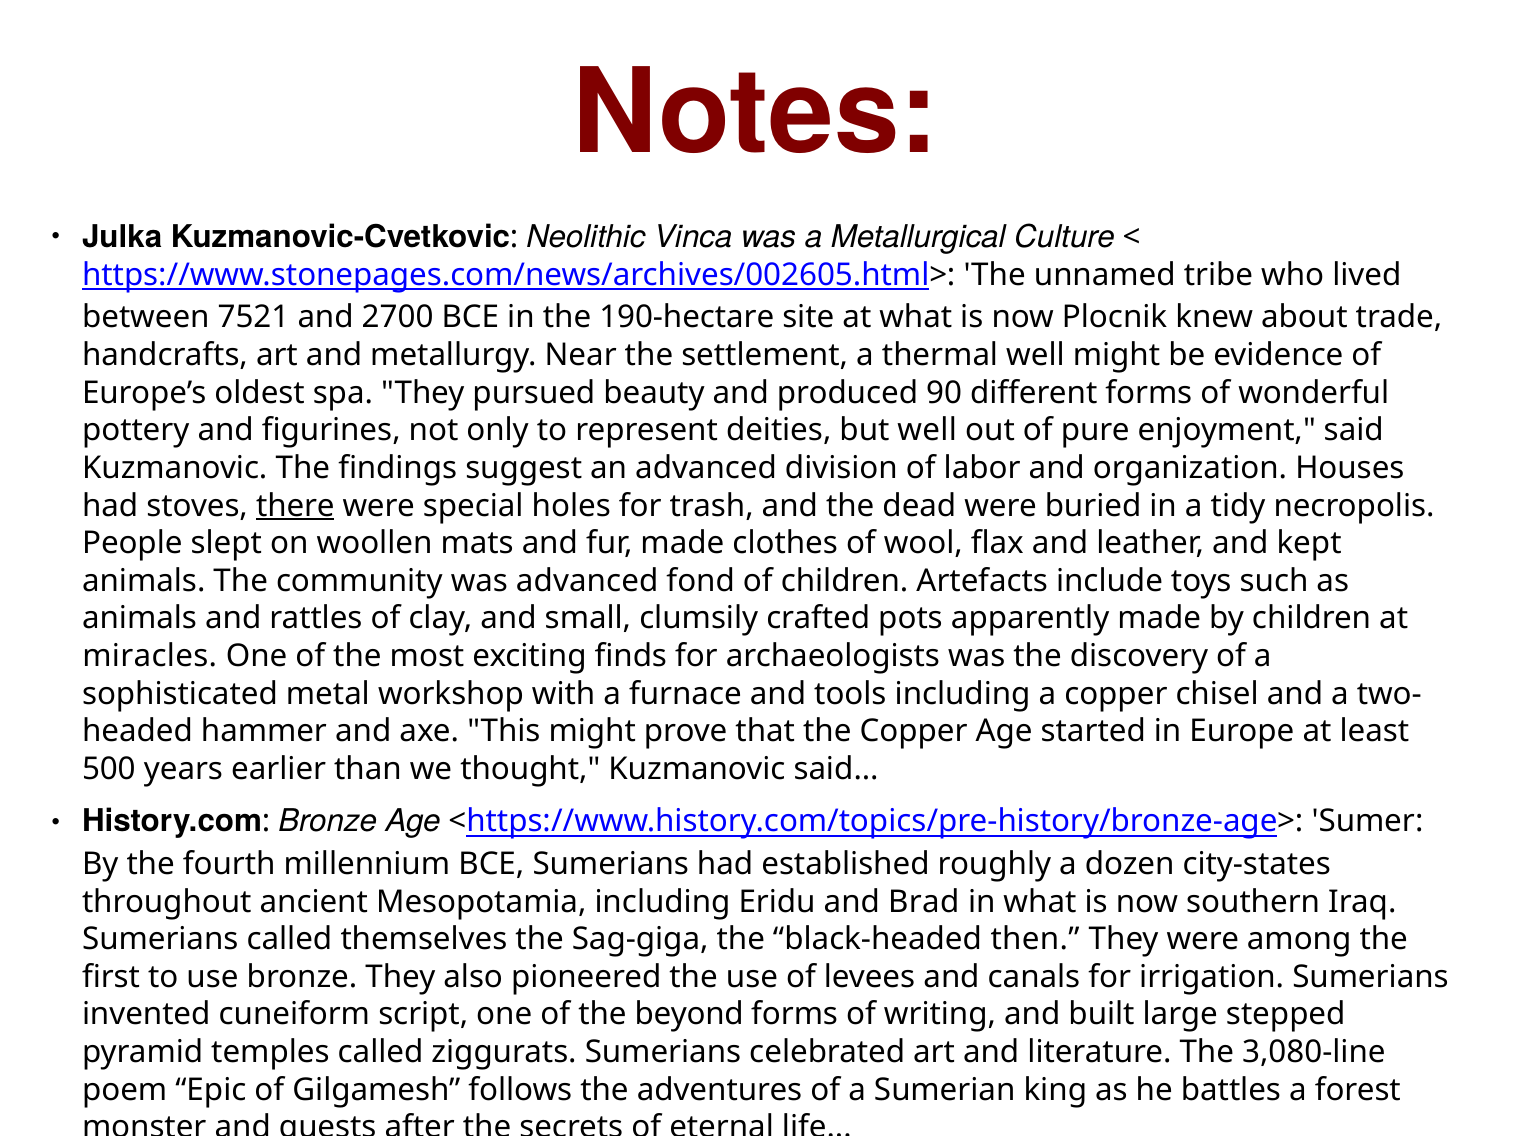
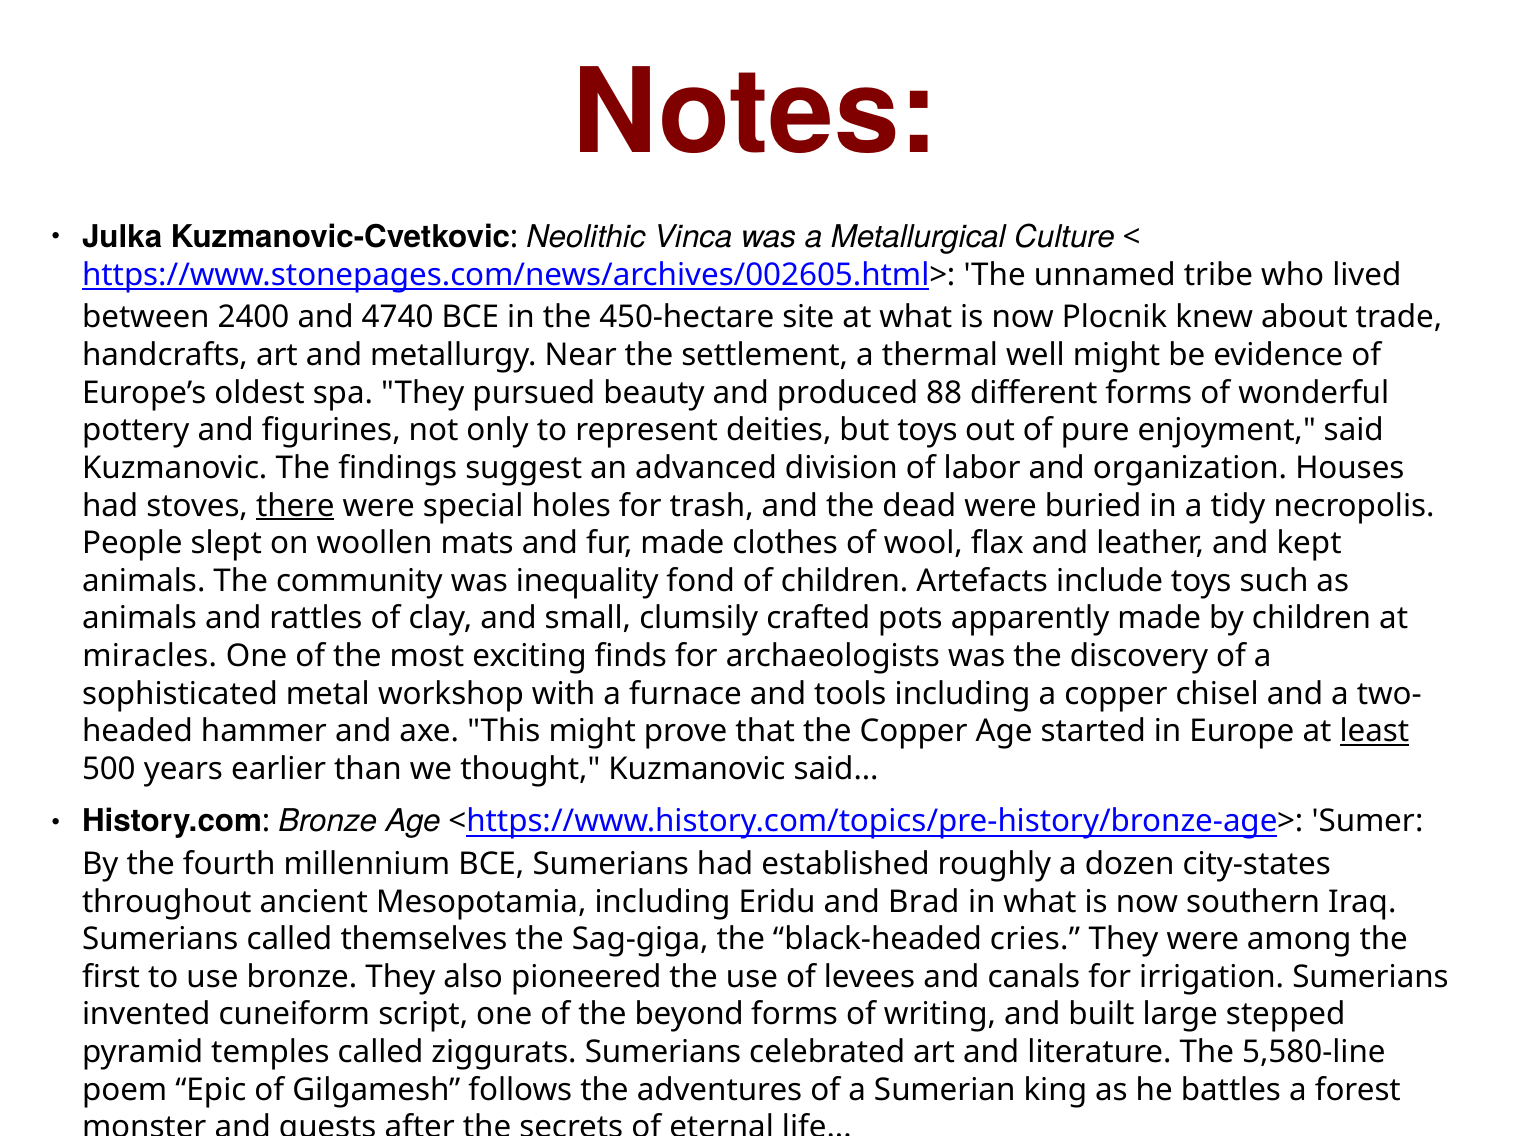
7521: 7521 -> 2400
2700: 2700 -> 4740
190-hectare: 190-hectare -> 450-hectare
90: 90 -> 88
but well: well -> toys
was advanced: advanced -> inequality
least underline: none -> present
then: then -> cries
3,080-line: 3,080-line -> 5,580-line
